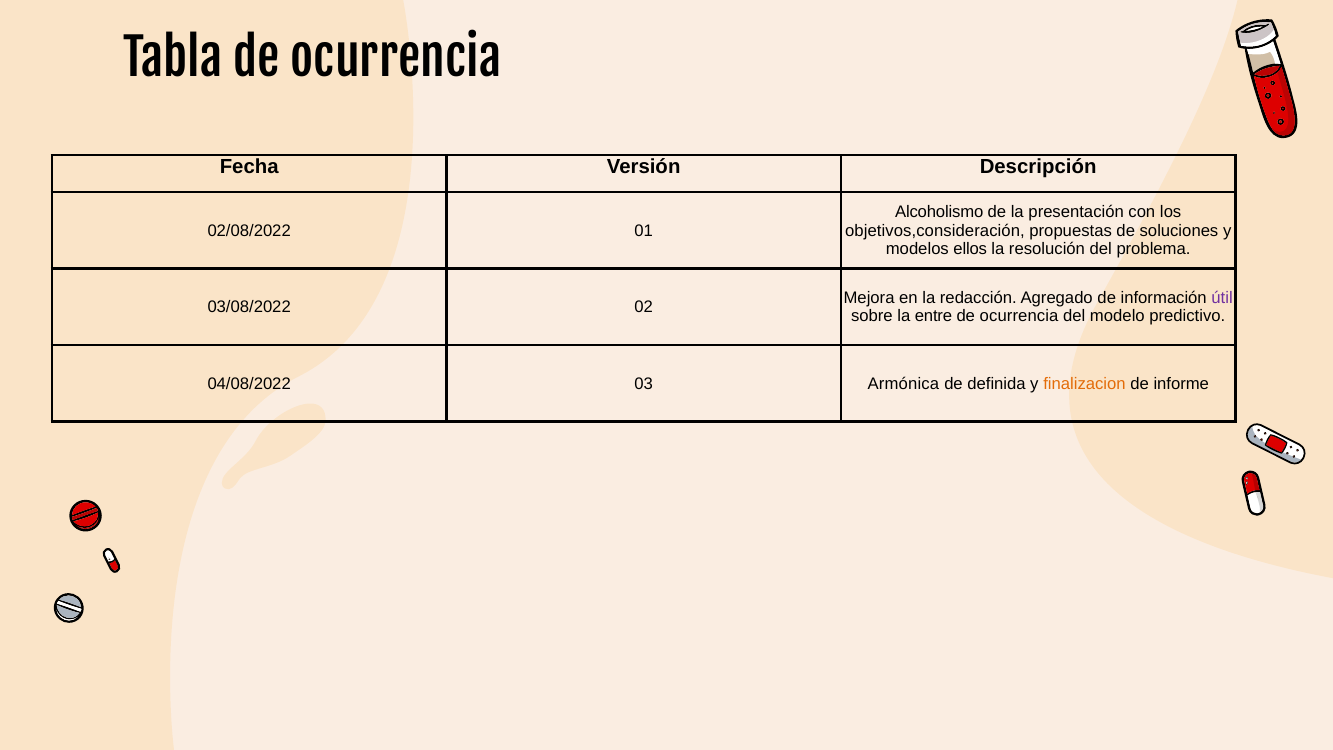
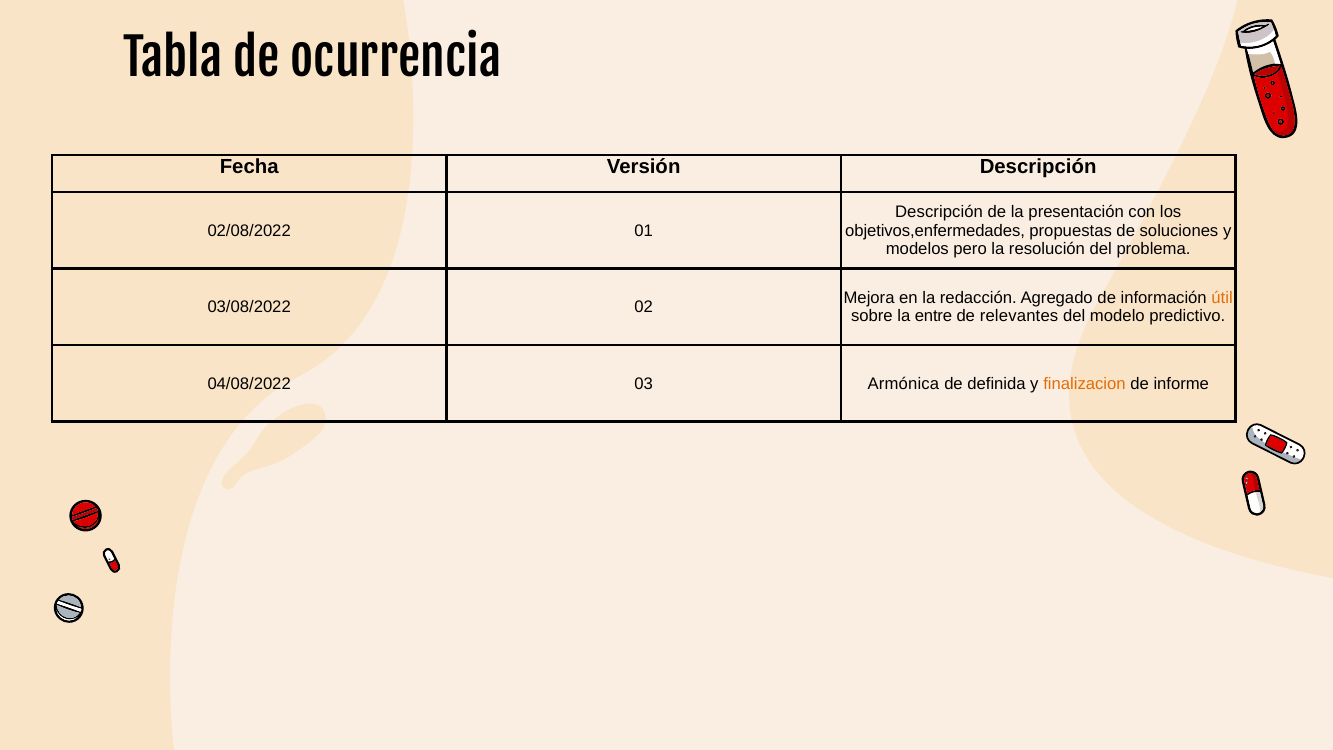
Alcoholismo at (939, 212): Alcoholismo -> Descripción
objetivos,consideración: objetivos,consideración -> objetivos,enfermedades
ellos: ellos -> pero
útil colour: purple -> orange
ocurrencia at (1019, 316): ocurrencia -> relevantes
